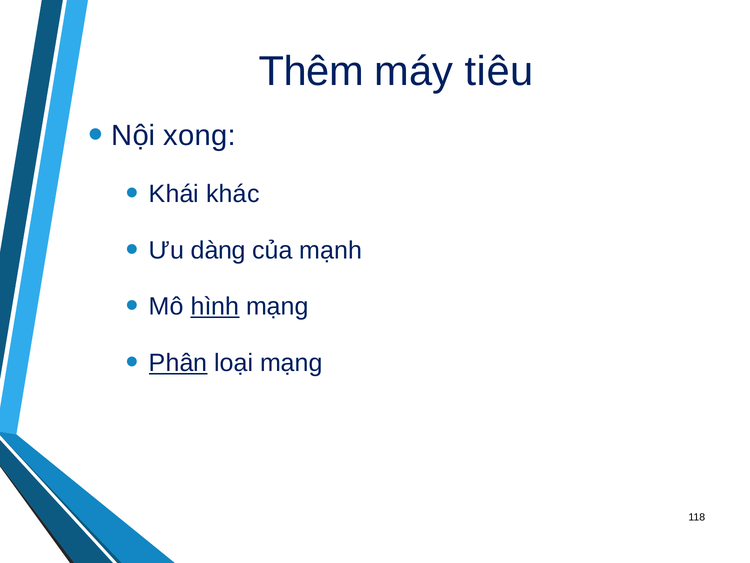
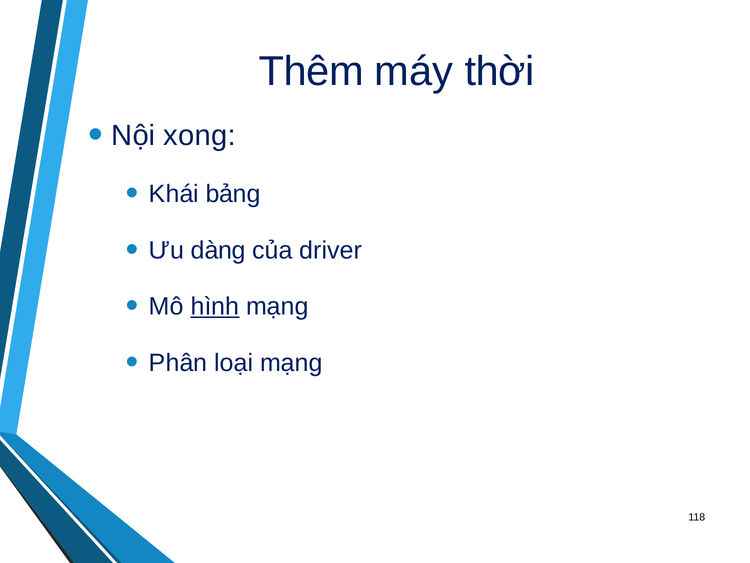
tiêu: tiêu -> thời
khác: khác -> bảng
mạnh: mạnh -> driver
Phân underline: present -> none
